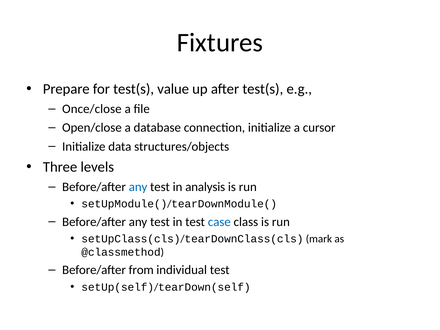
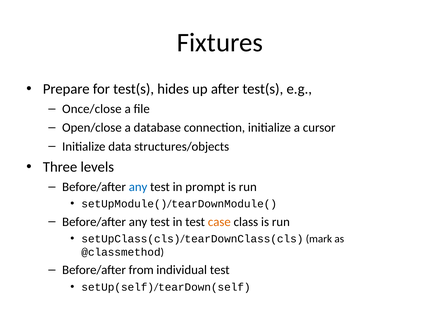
value: value -> hides
analysis: analysis -> prompt
case colour: blue -> orange
